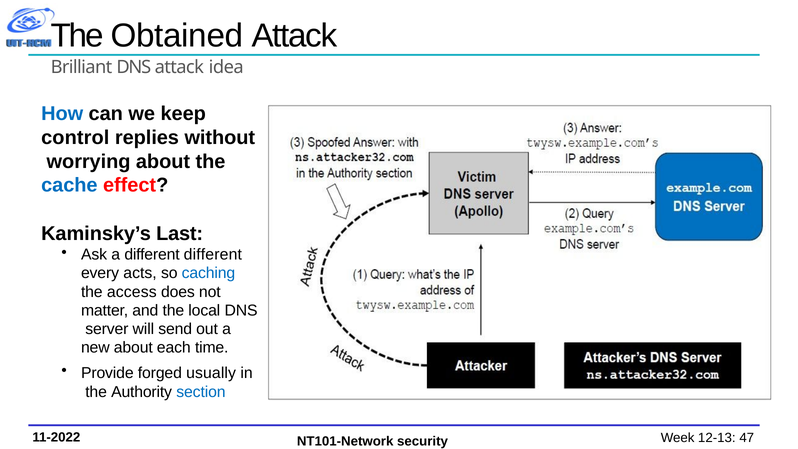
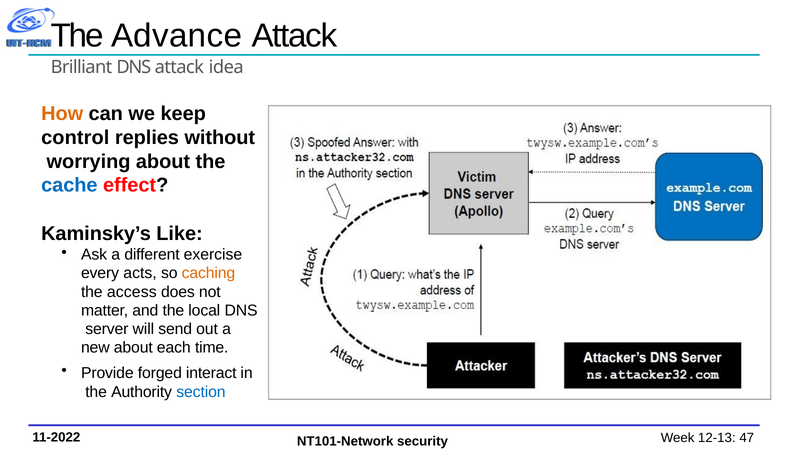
Obtained: Obtained -> Advance
How colour: blue -> orange
Last: Last -> Like
different different: different -> exercise
caching colour: blue -> orange
usually: usually -> interact
